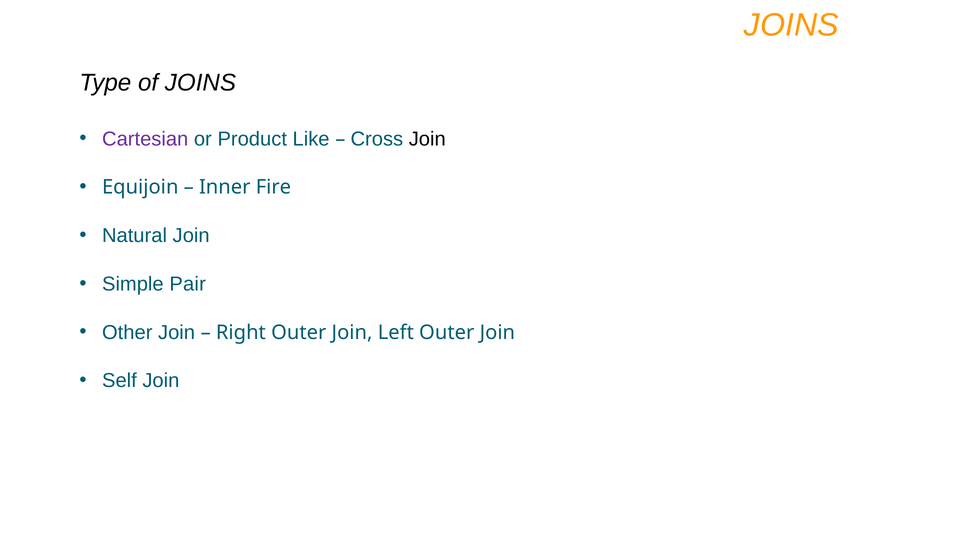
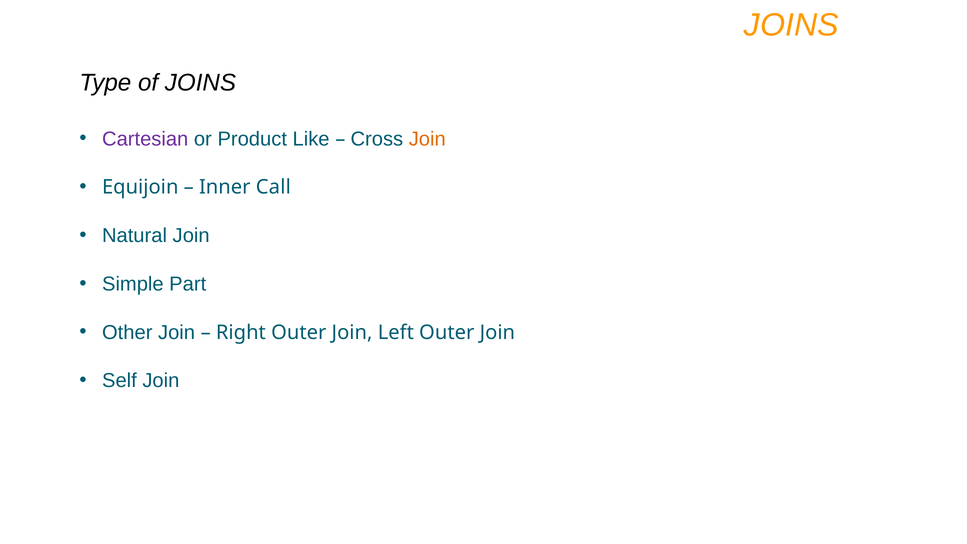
Join at (427, 139) colour: black -> orange
Fire: Fire -> Call
Pair: Pair -> Part
